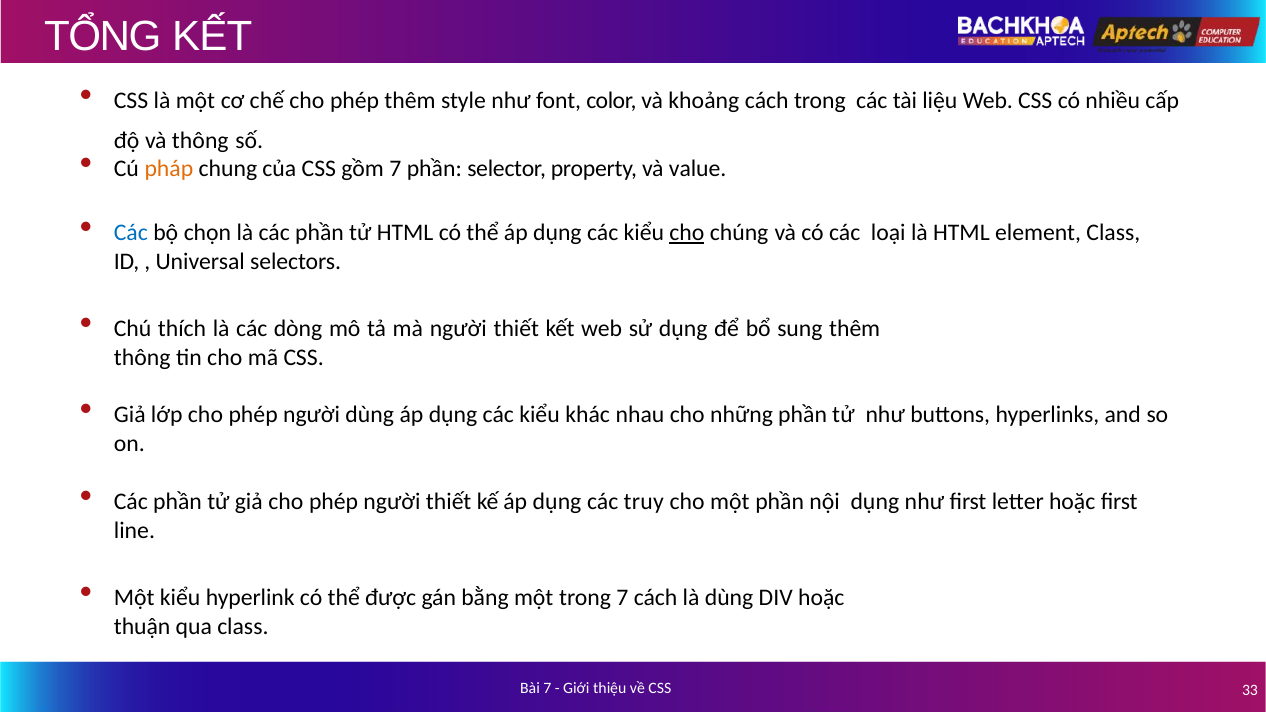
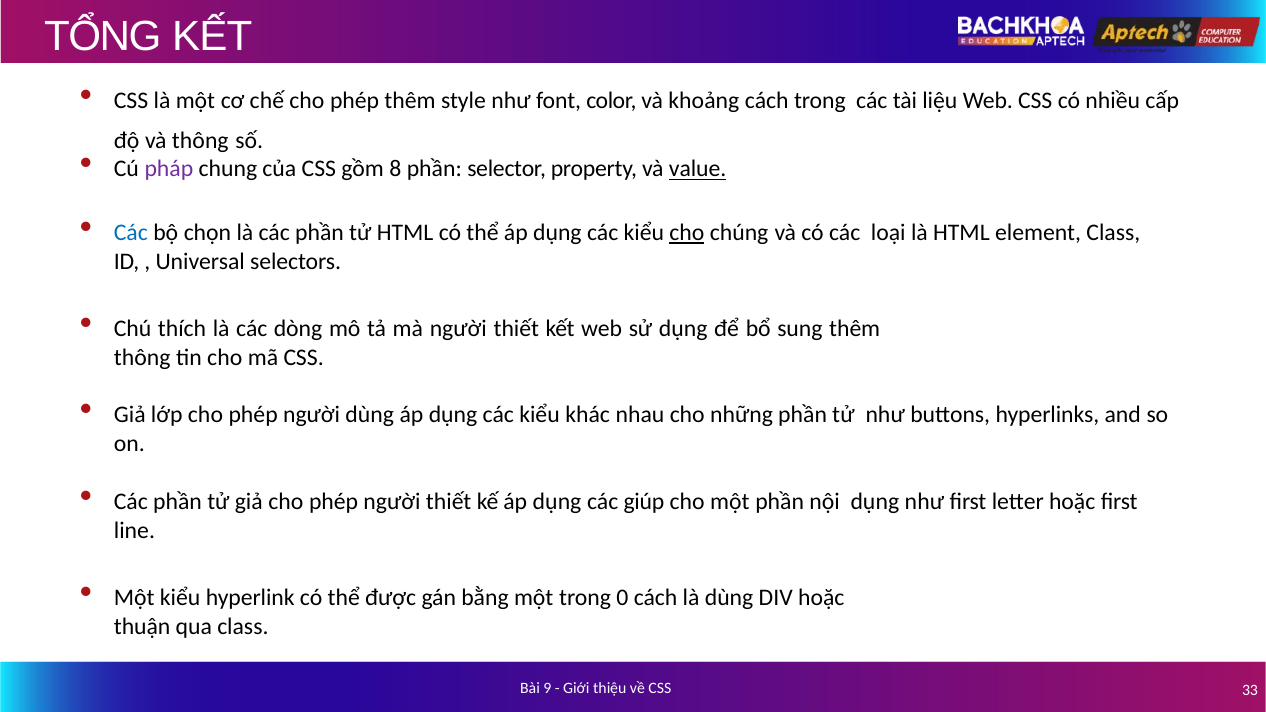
pháp colour: orange -> purple
gồm 7: 7 -> 8
value underline: none -> present
truy: truy -> giúp
trong 7: 7 -> 0
Bài 7: 7 -> 9
